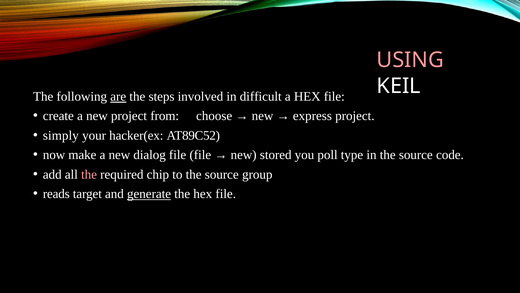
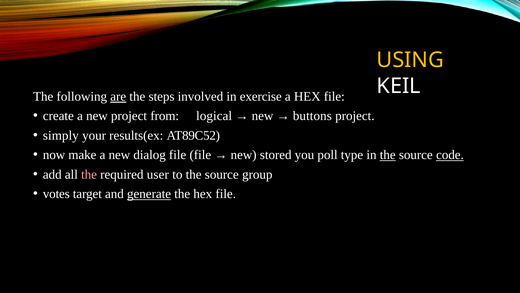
USING colour: pink -> yellow
difficult: difficult -> exercise
choose: choose -> logical
express: express -> buttons
hacker(ex: hacker(ex -> results(ex
the at (388, 155) underline: none -> present
code underline: none -> present
chip: chip -> user
reads: reads -> votes
